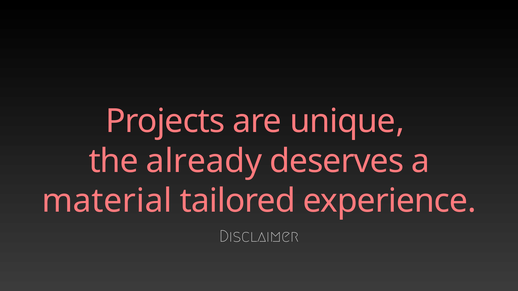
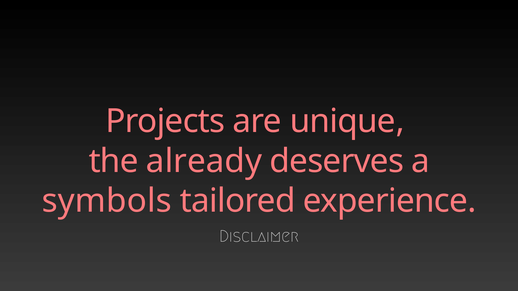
material: material -> symbols
